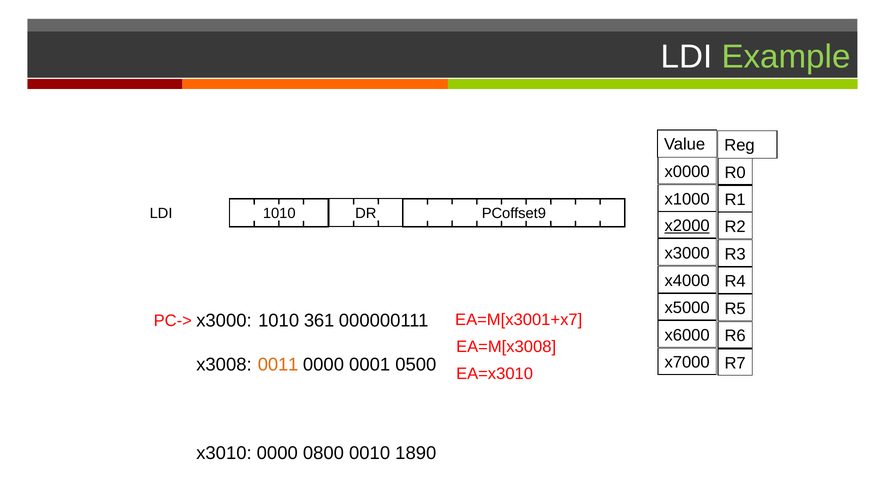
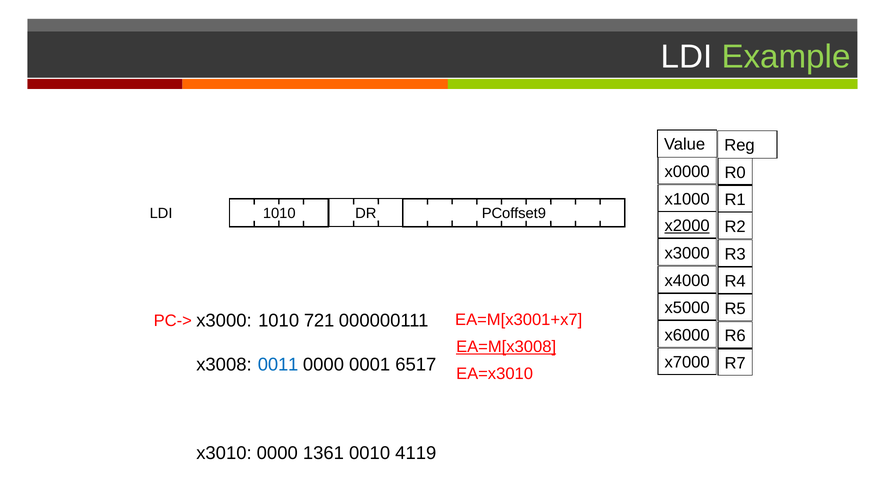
361: 361 -> 721
EA=M[x3008 underline: none -> present
0011 colour: orange -> blue
0500: 0500 -> 6517
0800: 0800 -> 1361
1890: 1890 -> 4119
